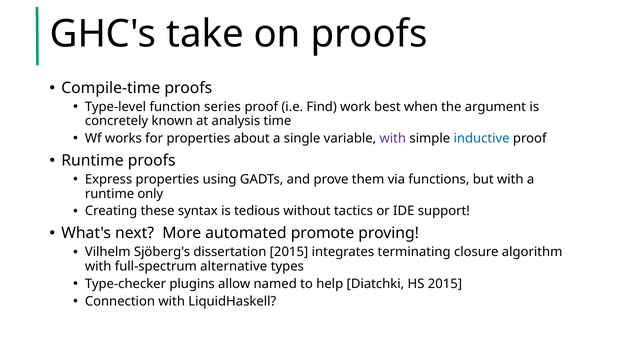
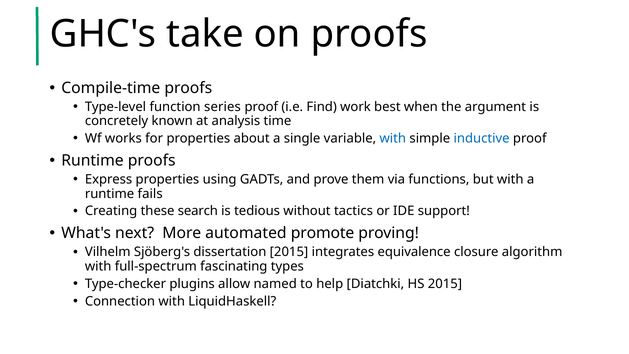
with at (393, 138) colour: purple -> blue
only: only -> fails
syntax: syntax -> search
terminating: terminating -> equivalence
alternative: alternative -> fascinating
